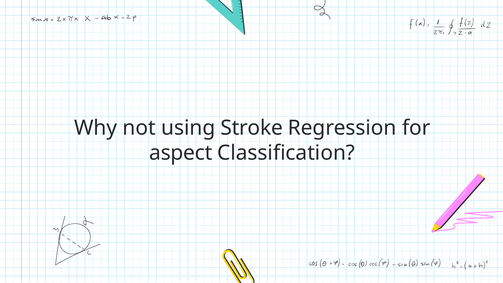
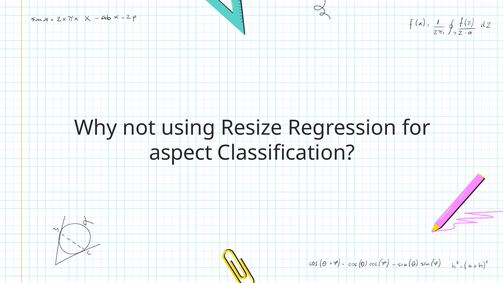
Stroke: Stroke -> Resize
